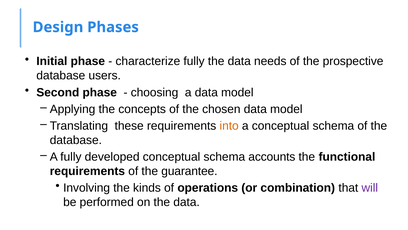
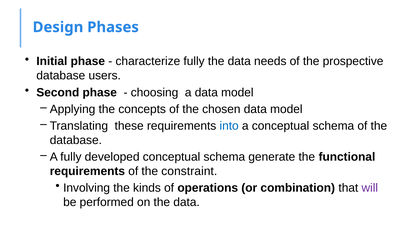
into colour: orange -> blue
accounts: accounts -> generate
guarantee: guarantee -> constraint
